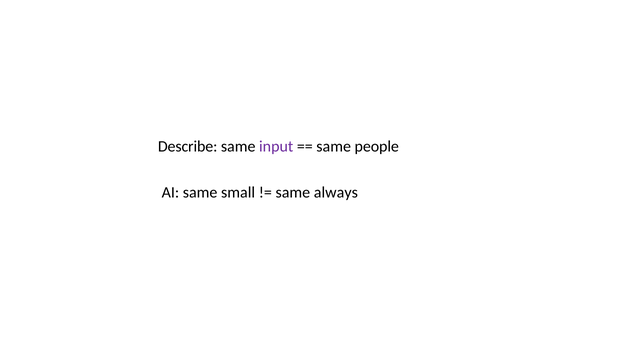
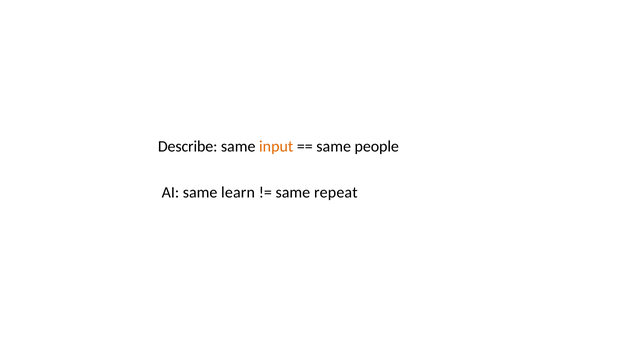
input colour: purple -> orange
small: small -> learn
always: always -> repeat
